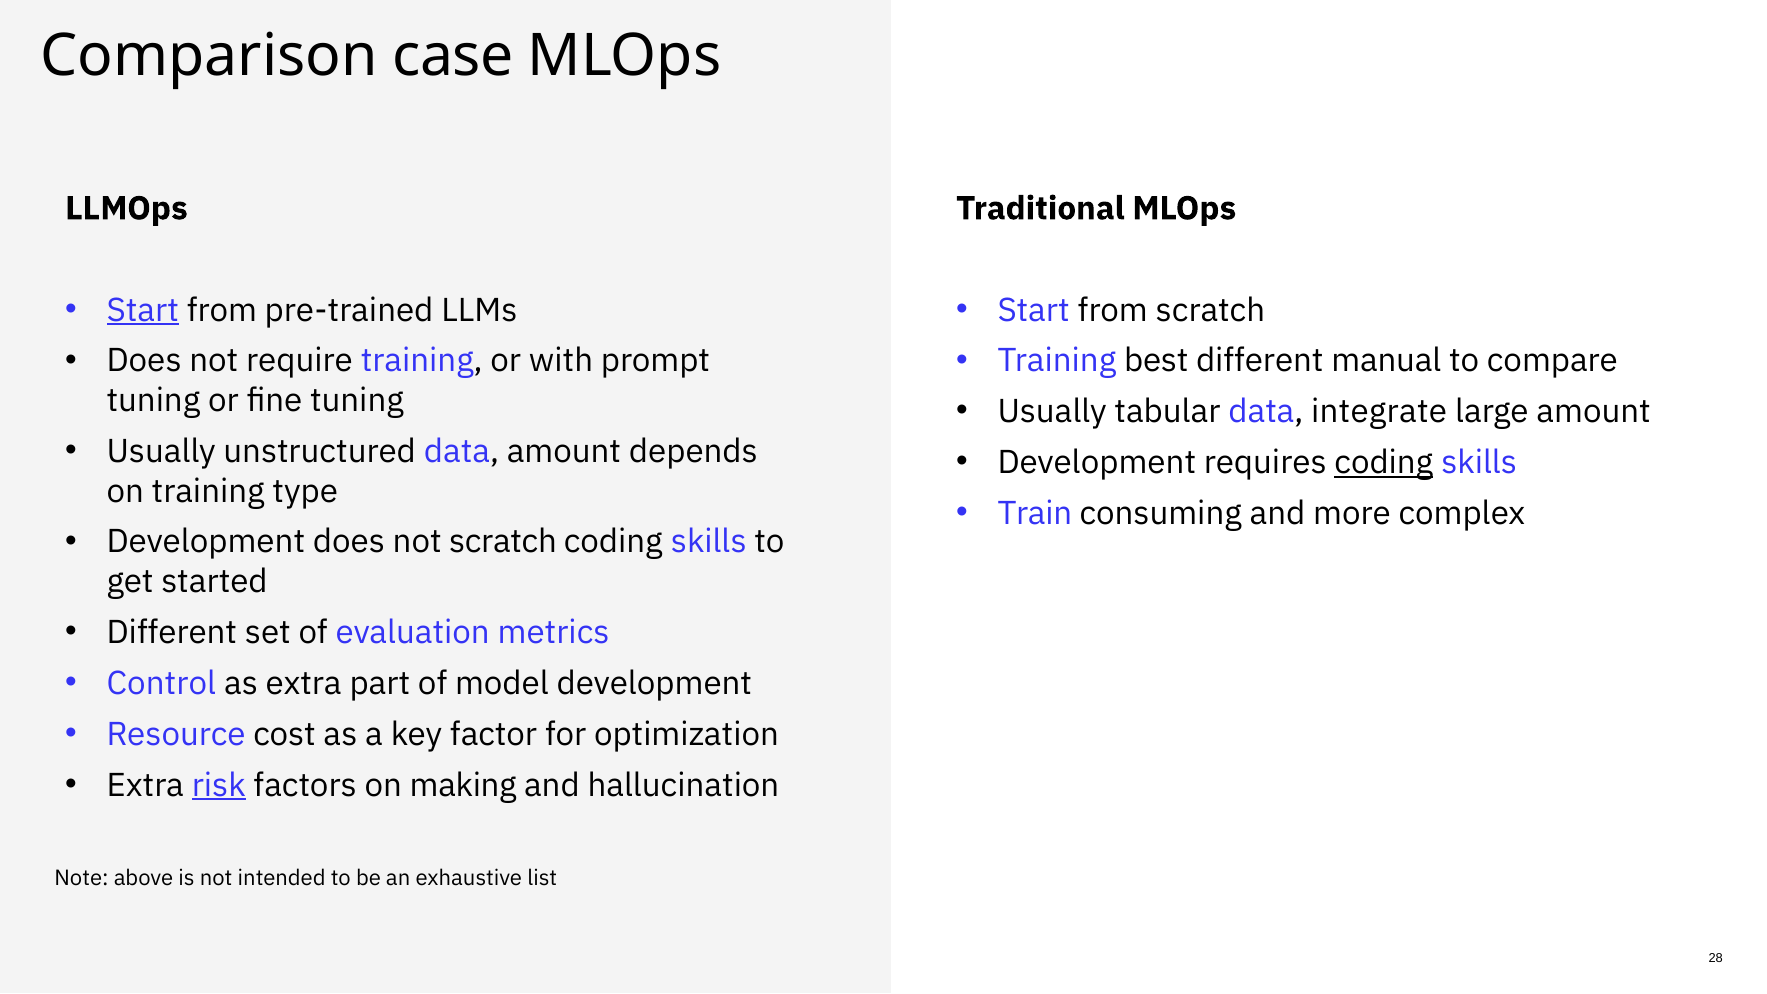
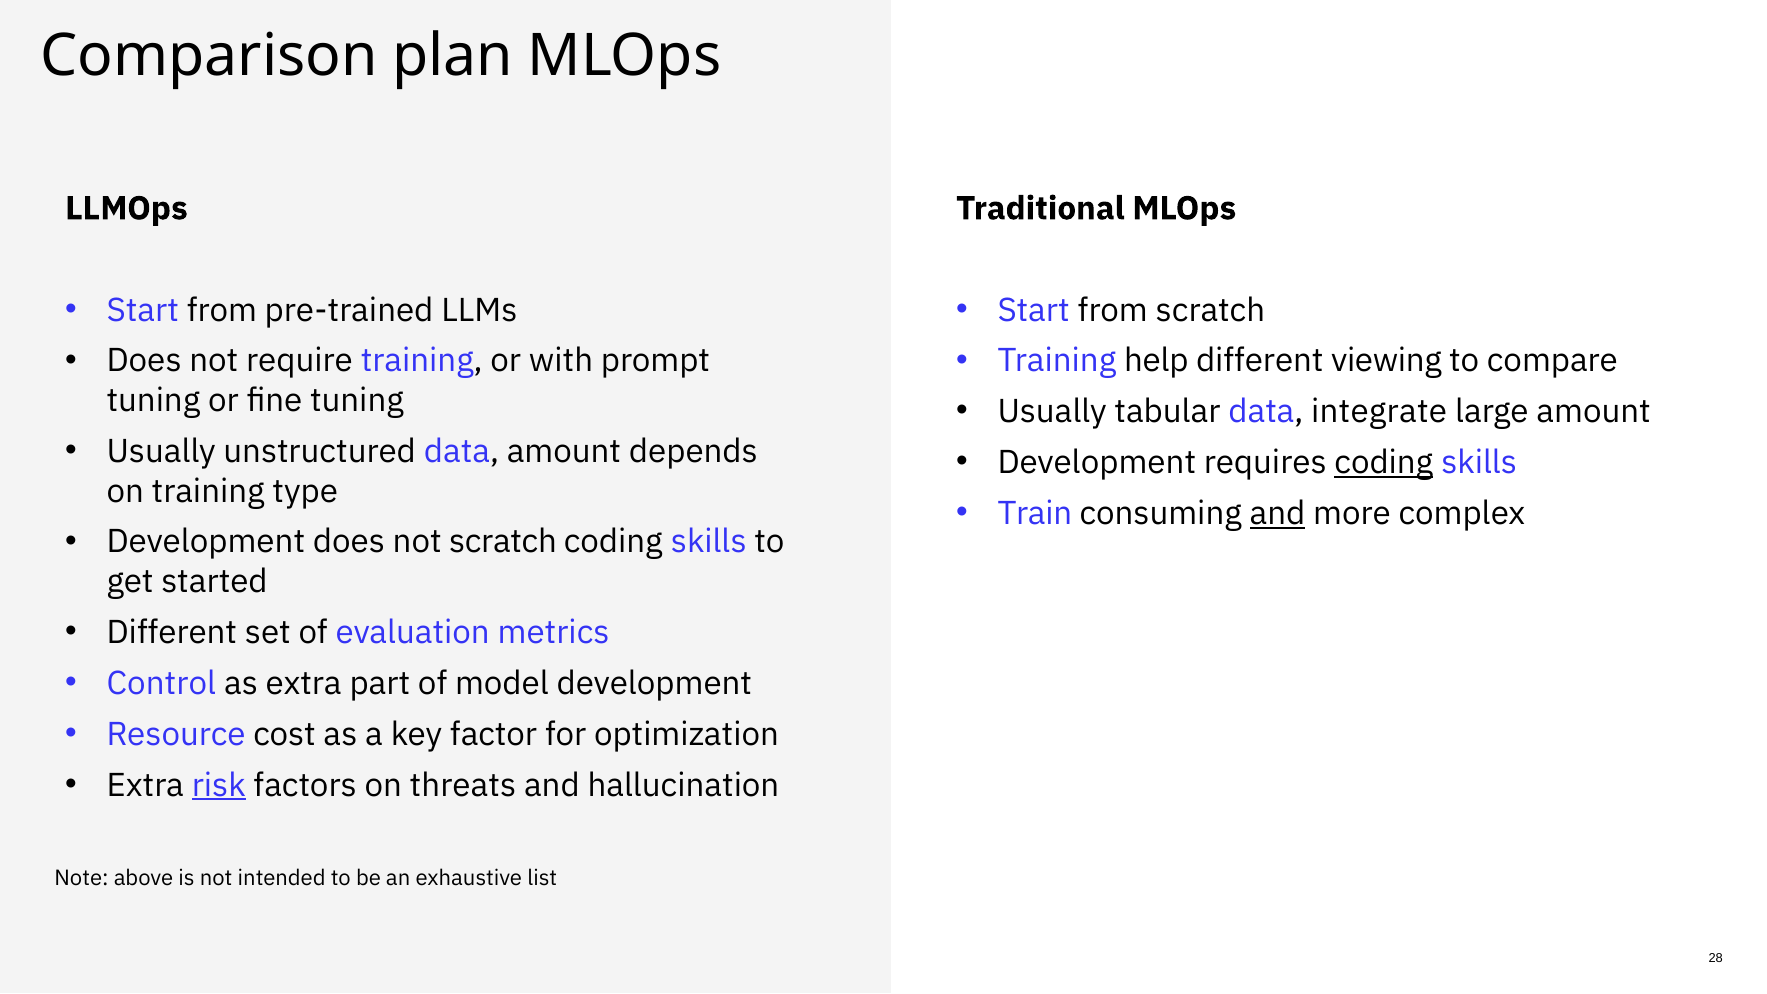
case: case -> plan
Start at (143, 310) underline: present -> none
best: best -> help
manual: manual -> viewing
and at (1278, 513) underline: none -> present
making: making -> threats
